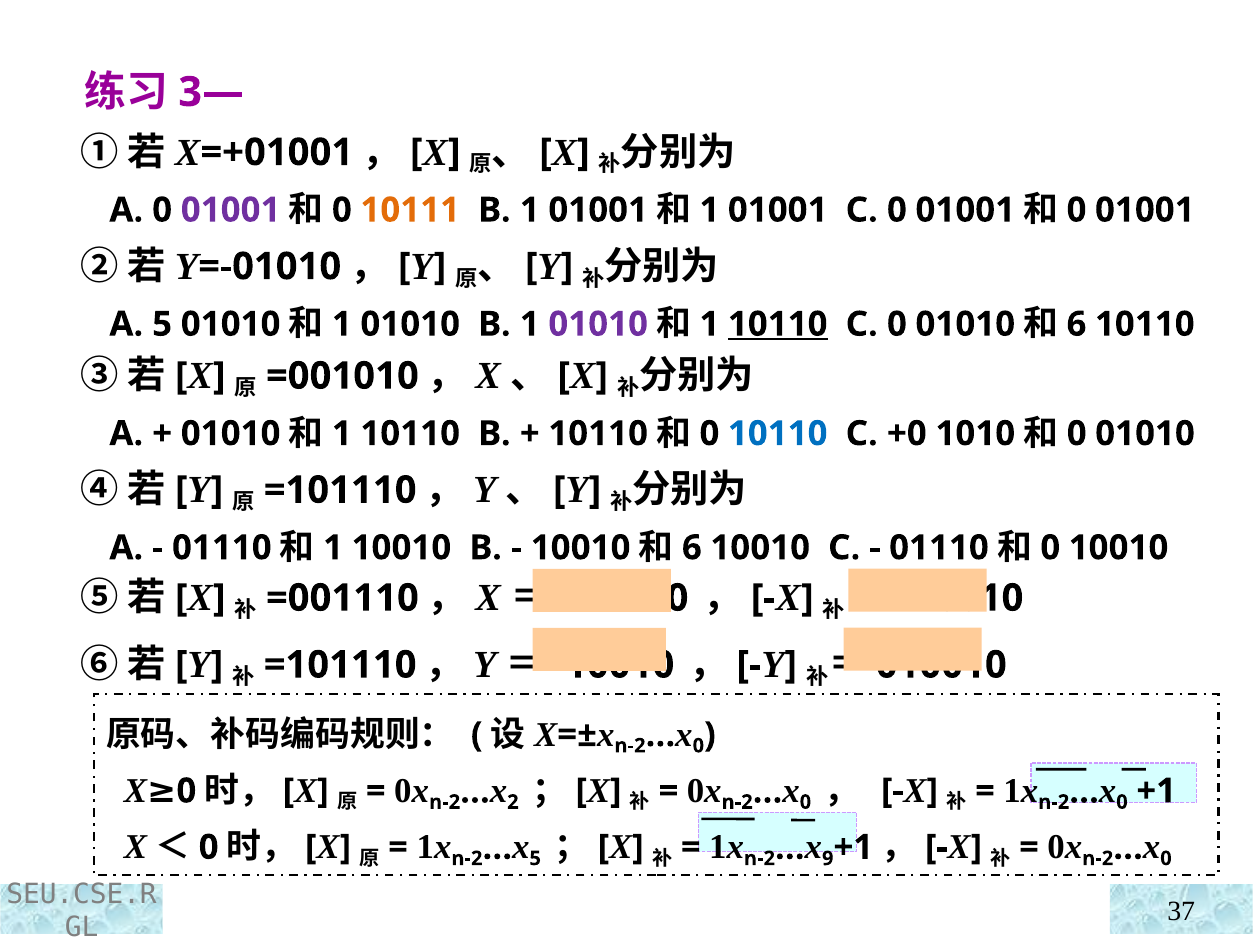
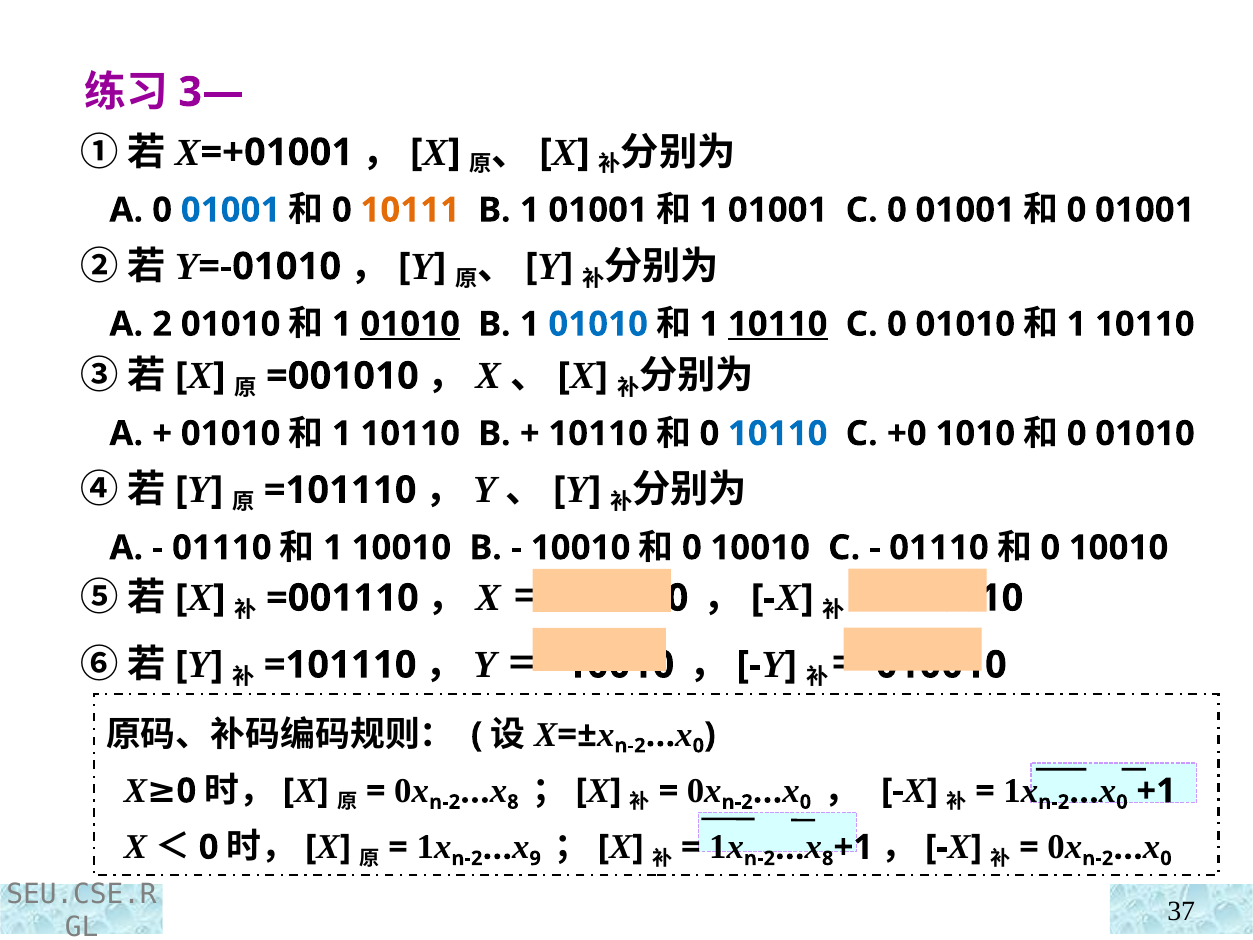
01001 at (231, 210) colour: purple -> blue
A 5: 5 -> 2
01010 at (410, 324) underline: none -> present
01010 at (598, 324) colour: purple -> blue
6 at (1077, 324): 6 -> 1
6 at (692, 548): 6 -> 0
2 at (513, 802): 2 -> 8
5 at (535, 858): 5 -> 9
9 at (828, 858): 9 -> 8
